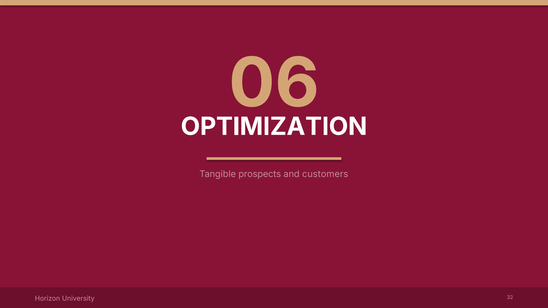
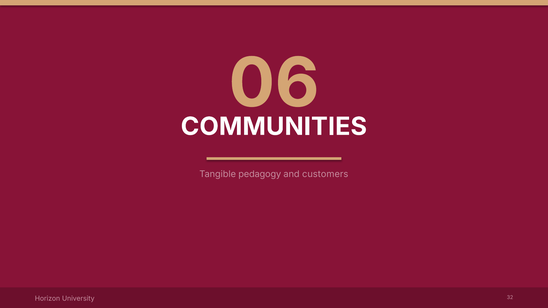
OPTIMIZATION: OPTIMIZATION -> COMMUNITIES
prospects: prospects -> pedagogy
